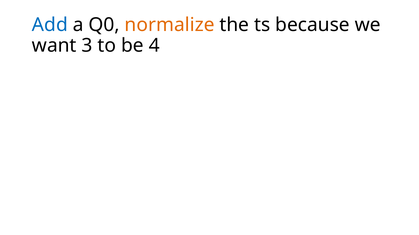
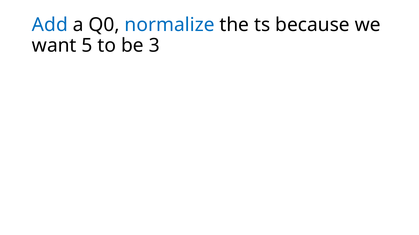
normalize colour: orange -> blue
3: 3 -> 5
4: 4 -> 3
